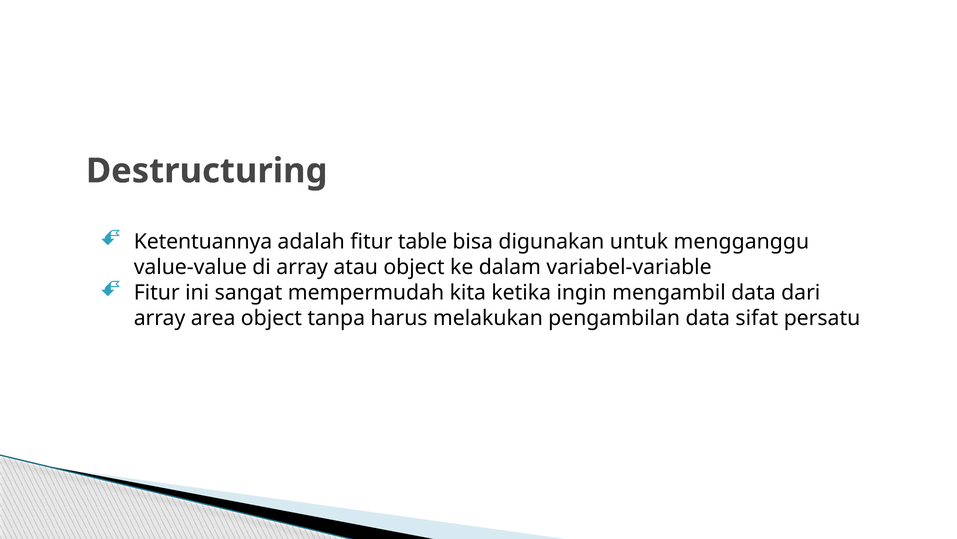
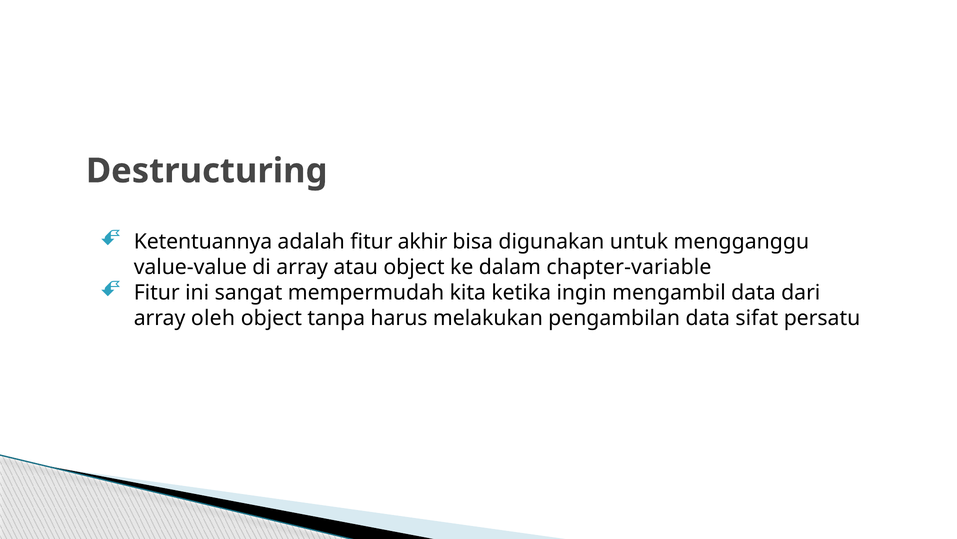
table: table -> akhir
variabel-variable: variabel-variable -> chapter-variable
area: area -> oleh
